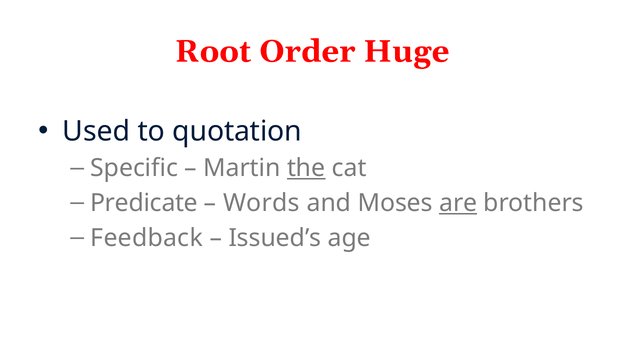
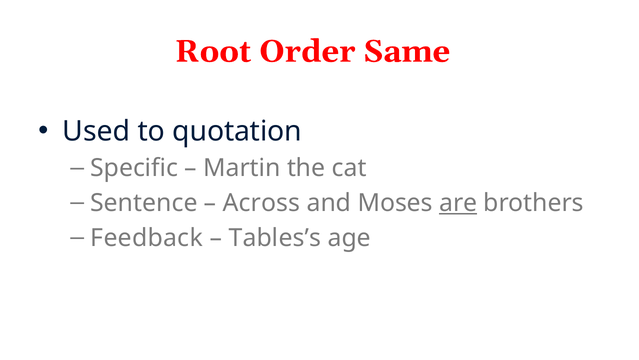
Huge: Huge -> Same
the underline: present -> none
Predicate: Predicate -> Sentence
Words: Words -> Across
Issued’s: Issued’s -> Tables’s
